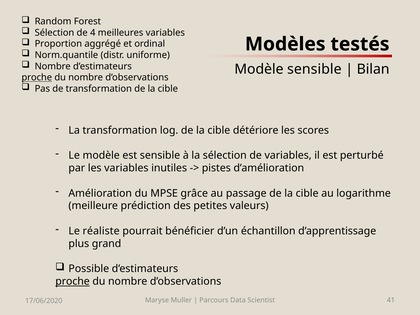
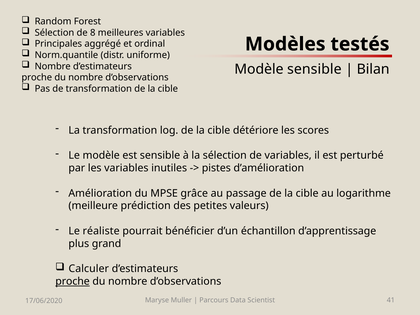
4: 4 -> 8
Proportion: Proportion -> Principales
proche at (37, 77) underline: present -> none
Possible: Possible -> Calculer
